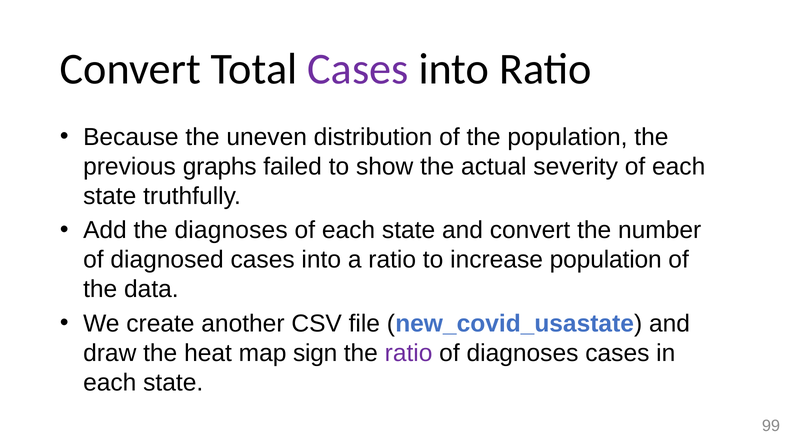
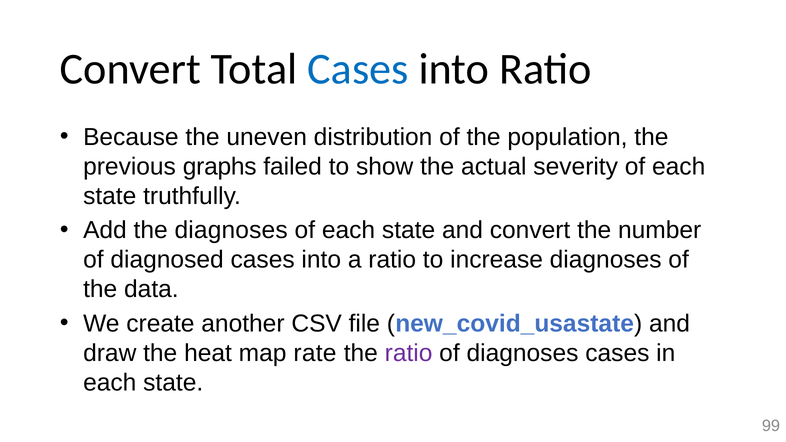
Cases at (358, 69) colour: purple -> blue
increase population: population -> diagnoses
sign: sign -> rate
